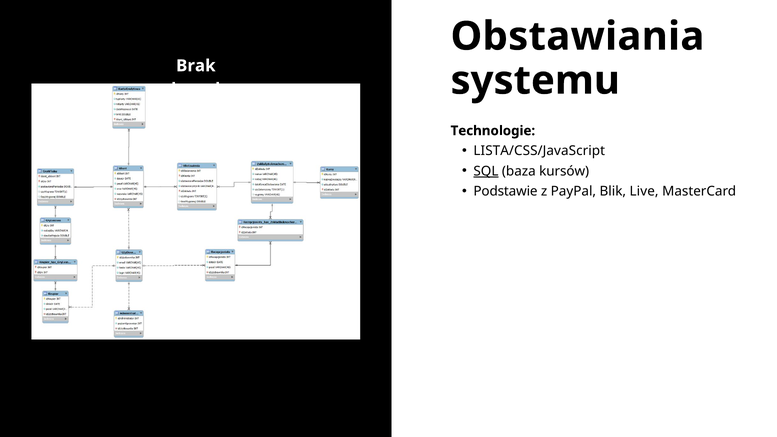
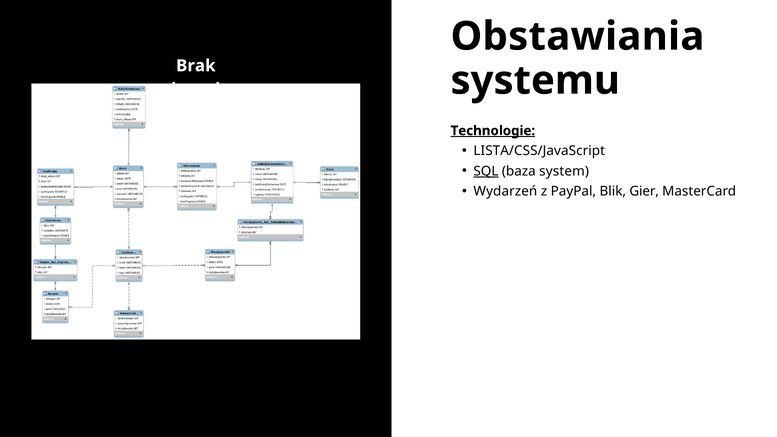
Technologie underline: none -> present
kursów: kursów -> system
Podstawie: Podstawie -> Wydarzeń
Live: Live -> Gier
